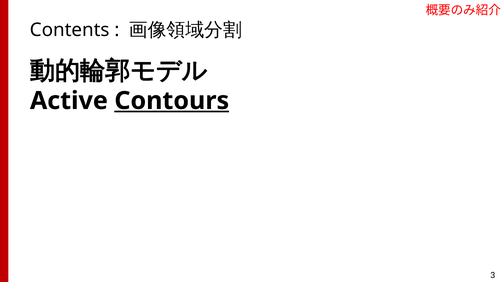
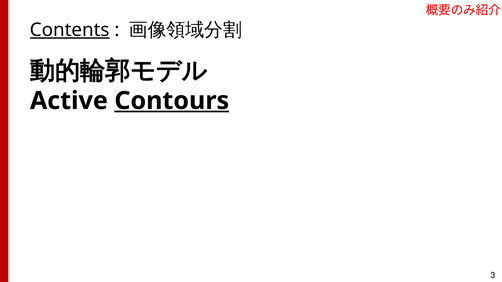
Contents underline: none -> present
